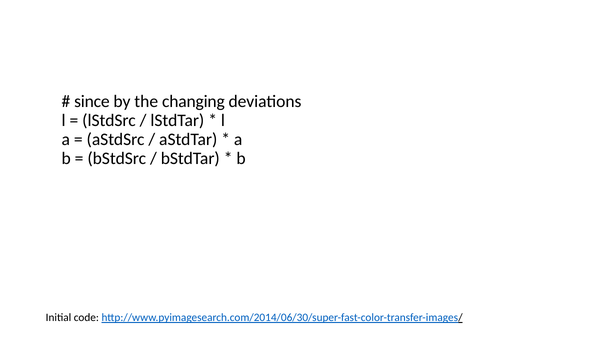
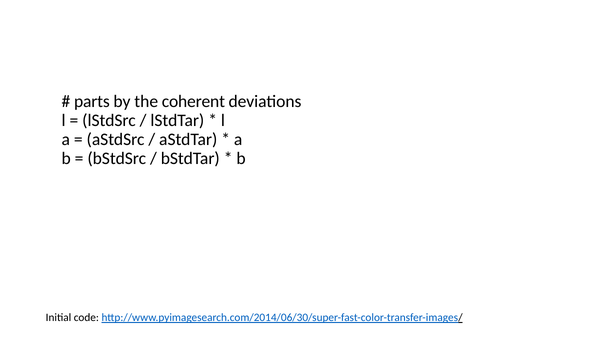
since: since -> parts
changing: changing -> coherent
